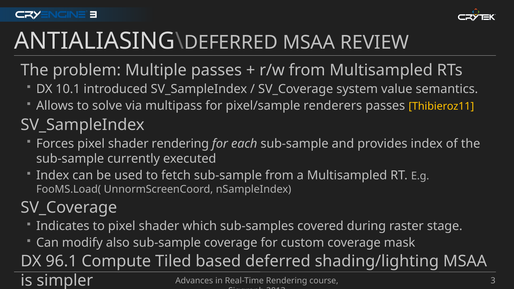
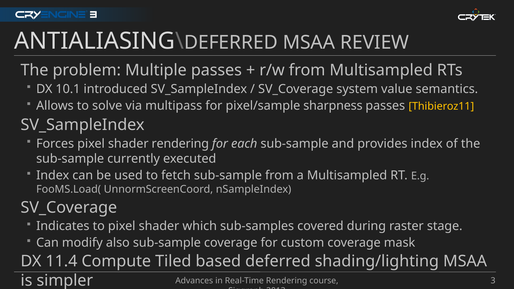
renderers: renderers -> sharpness
96.1: 96.1 -> 11.4
